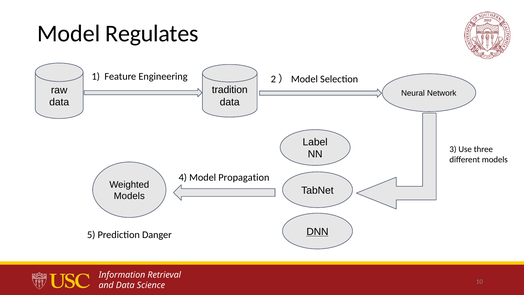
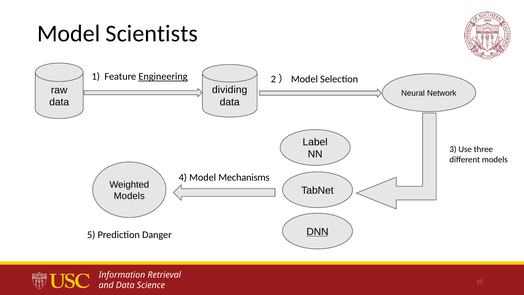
Regulates: Regulates -> Scientists
Engineering underline: none -> present
tradition: tradition -> dividing
Propagation: Propagation -> Mechanisms
